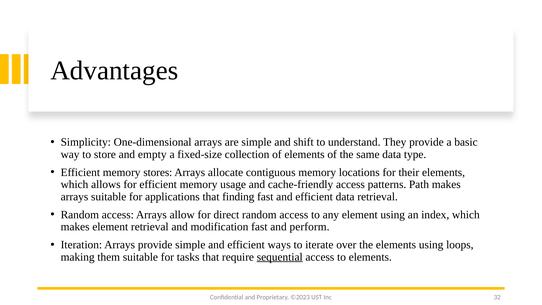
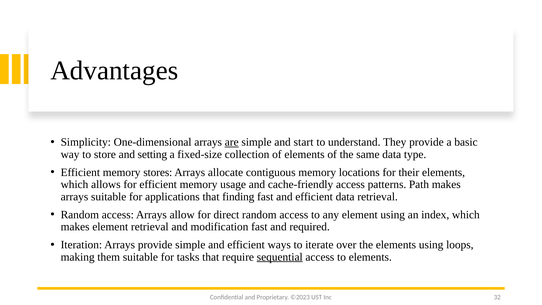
are underline: none -> present
shift: shift -> start
empty: empty -> setting
perform: perform -> required
